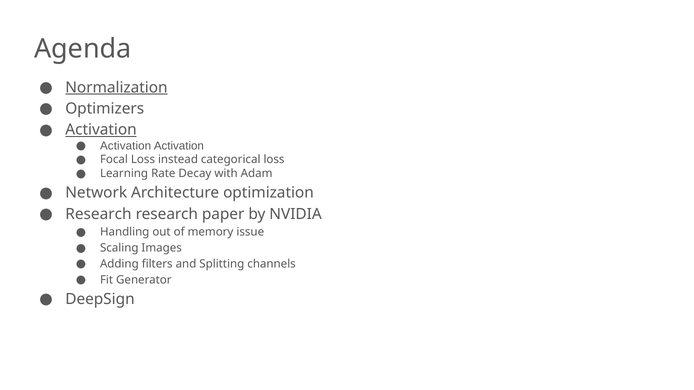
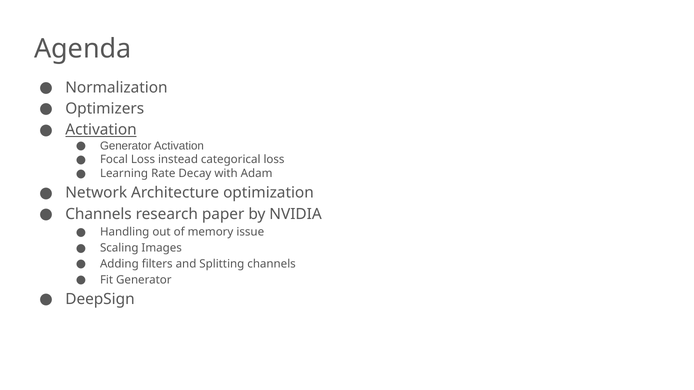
Normalization underline: present -> none
Activation at (126, 146): Activation -> Generator
Research at (98, 214): Research -> Channels
